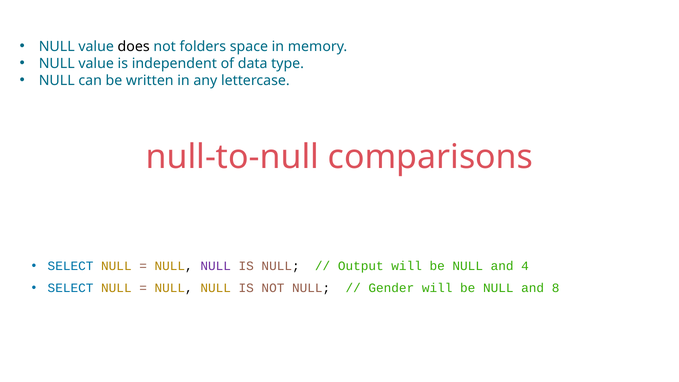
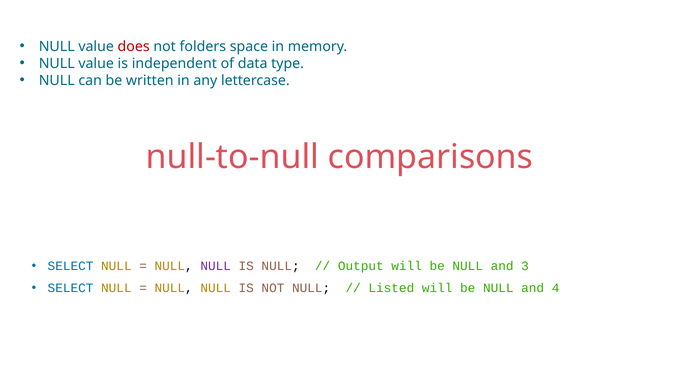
does colour: black -> red
4: 4 -> 3
Gender: Gender -> Listed
8: 8 -> 4
